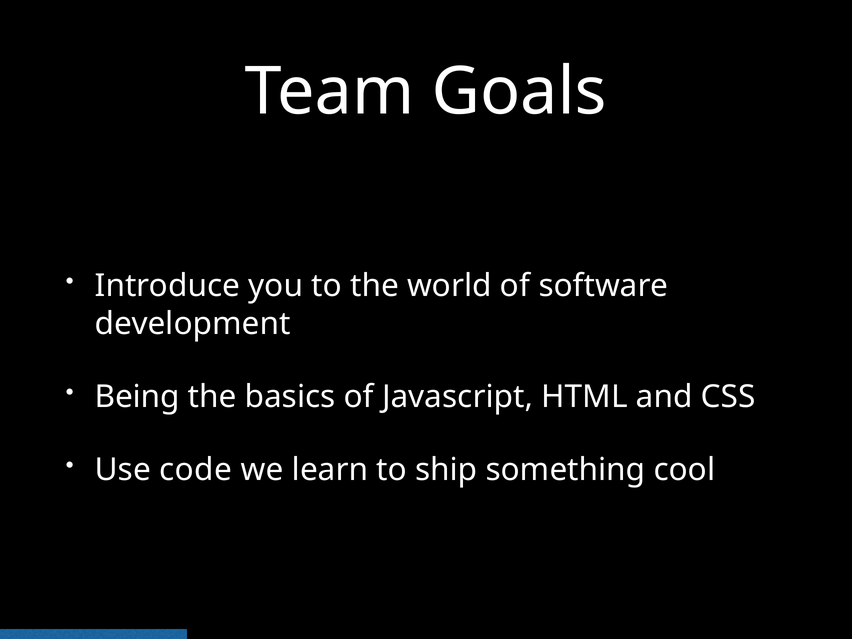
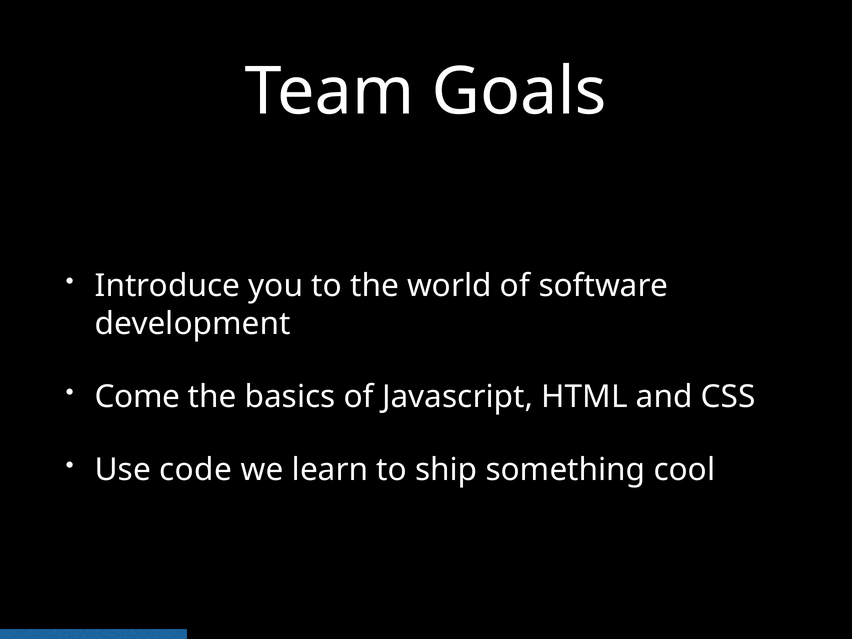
Being: Being -> Come
